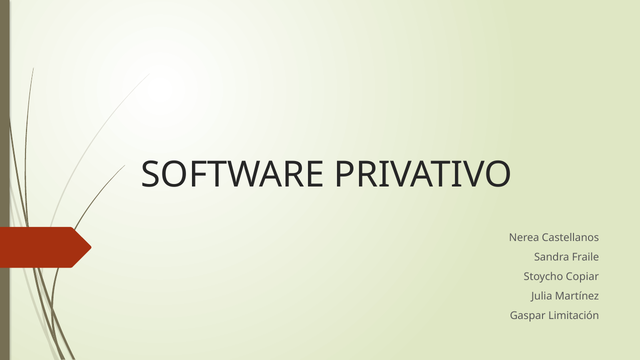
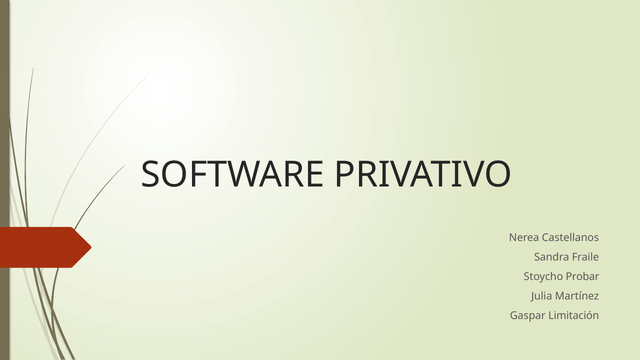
Copiar: Copiar -> Probar
